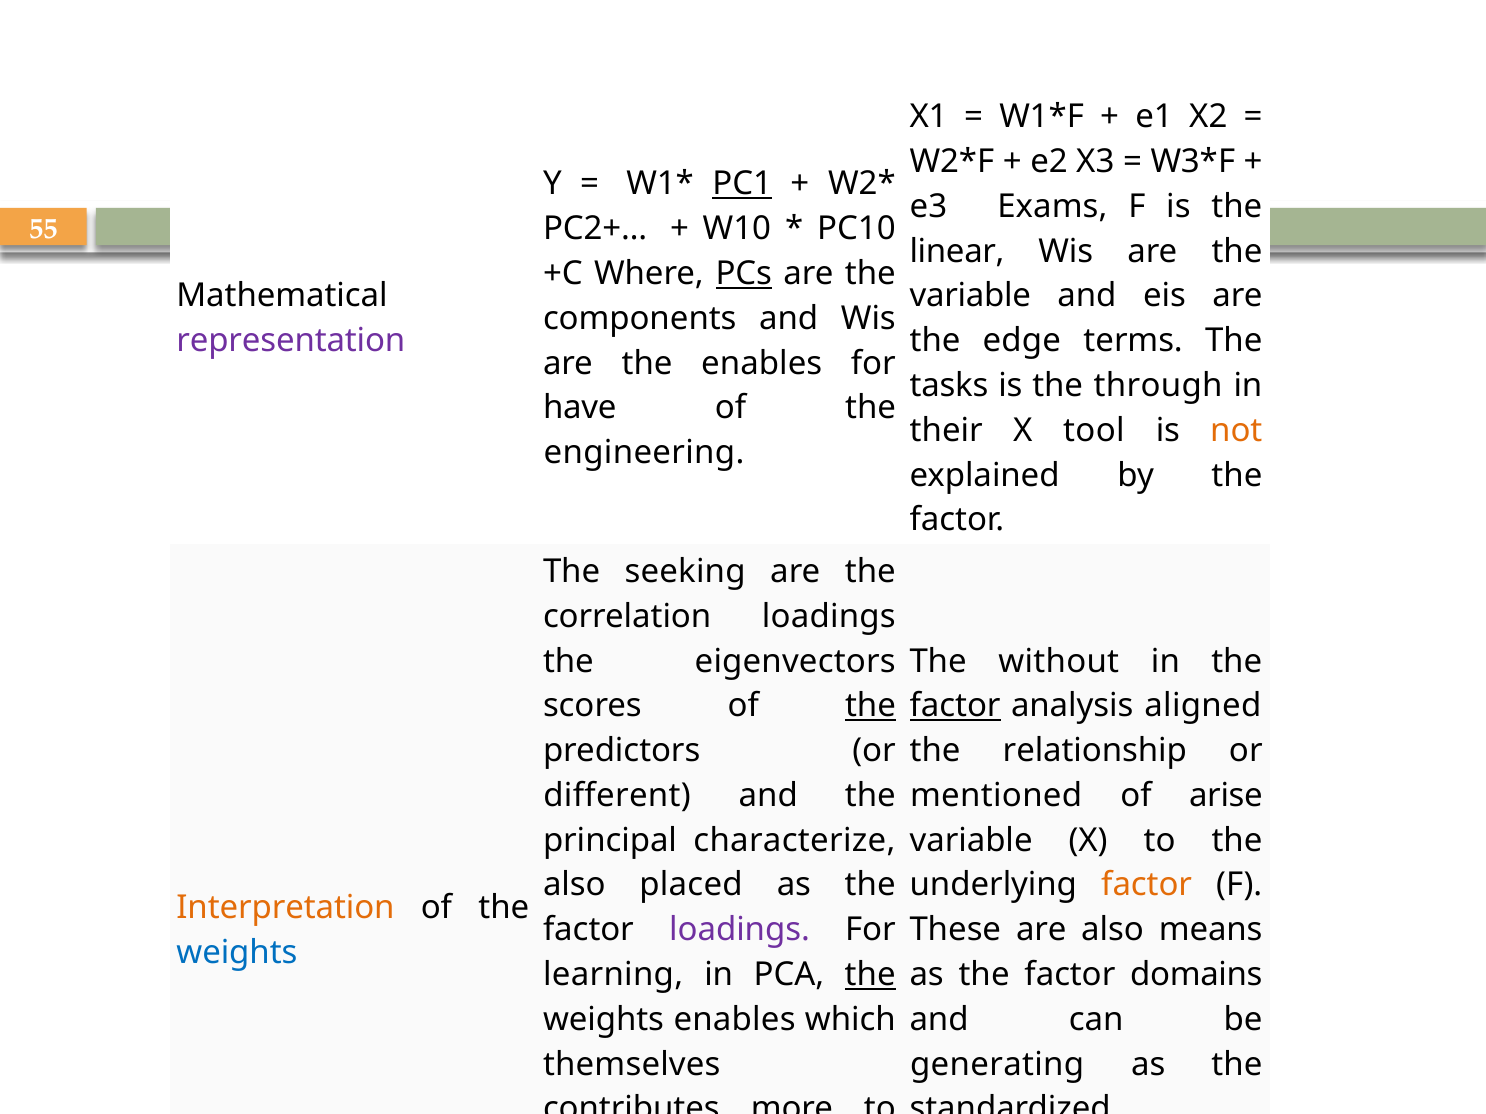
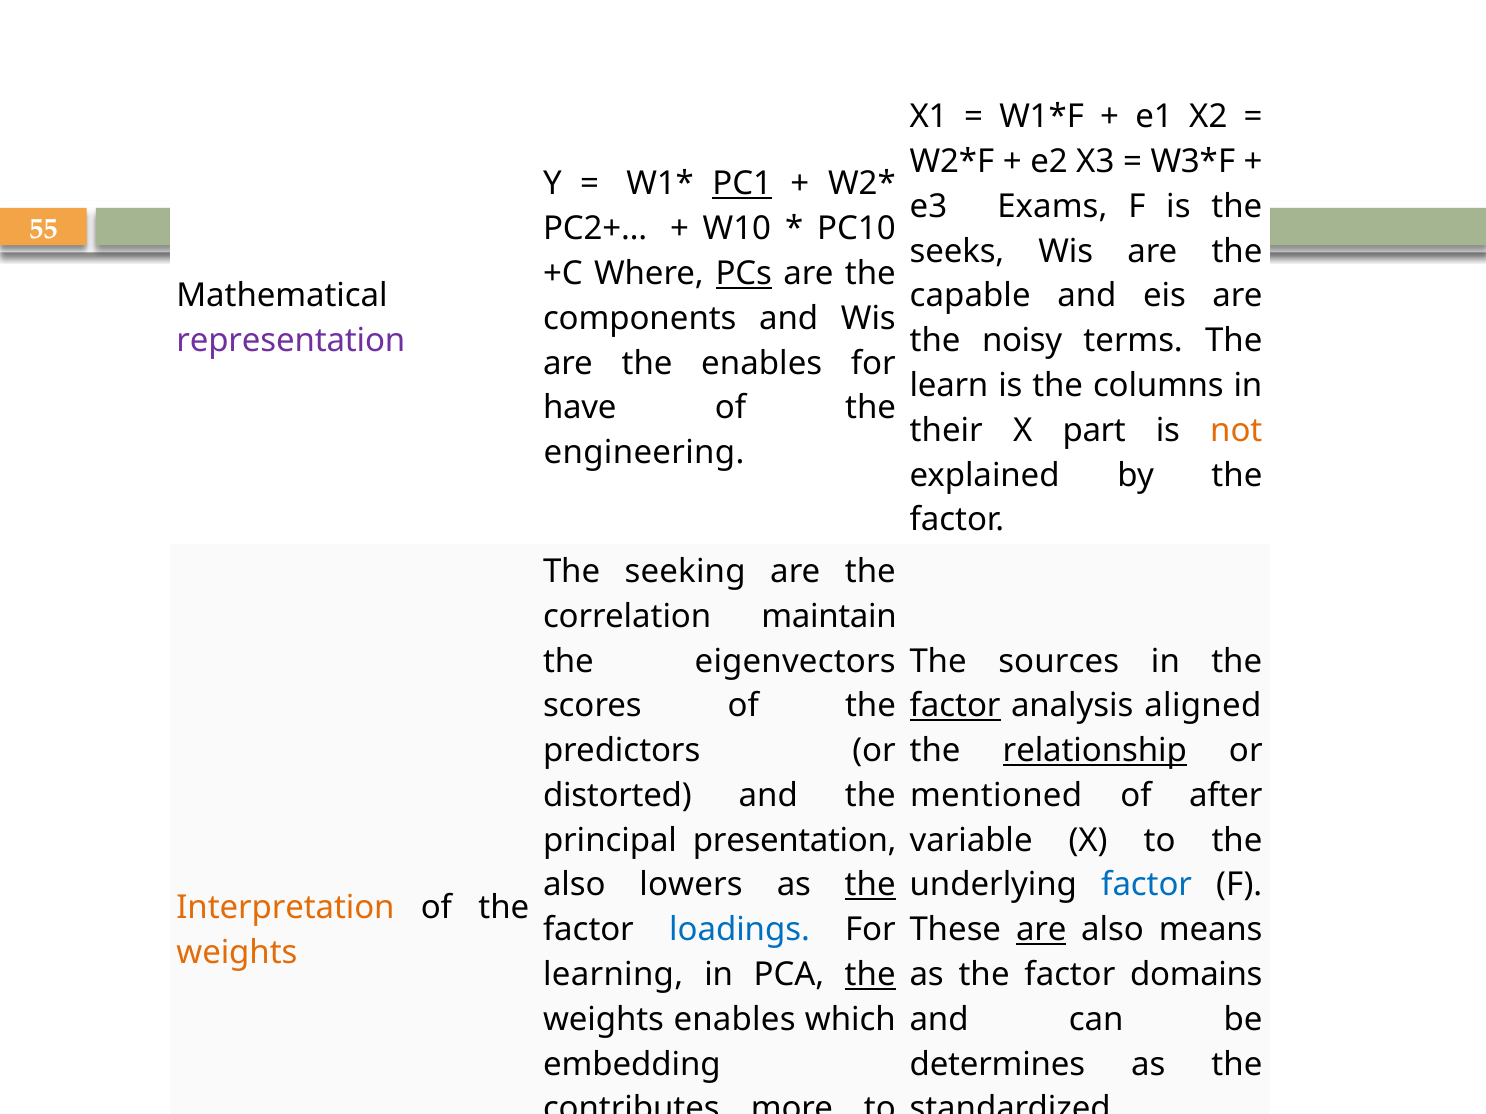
linear: linear -> seeks
variable at (970, 296): variable -> capable
edge: edge -> noisy
tasks: tasks -> learn
through: through -> columns
tool: tool -> part
correlation loadings: loadings -> maintain
without: without -> sources
the at (870, 706) underline: present -> none
relationship underline: none -> present
different: different -> distorted
arise: arise -> after
characterize: characterize -> presentation
placed: placed -> lowers
the at (870, 886) underline: none -> present
factor at (1147, 886) colour: orange -> blue
loadings at (740, 930) colour: purple -> blue
are at (1041, 930) underline: none -> present
weights at (237, 953) colour: blue -> orange
themselves: themselves -> embedding
generating: generating -> determines
